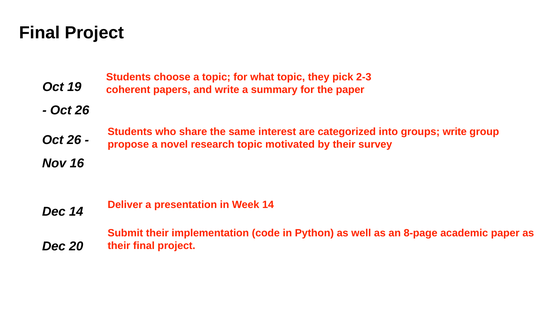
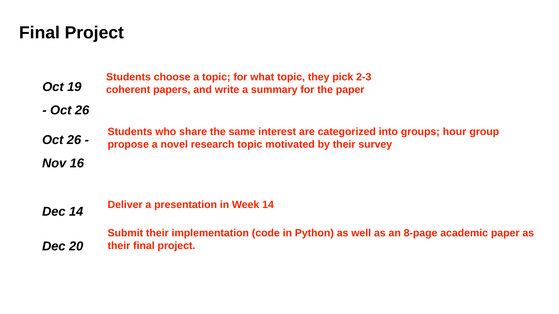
groups write: write -> hour
